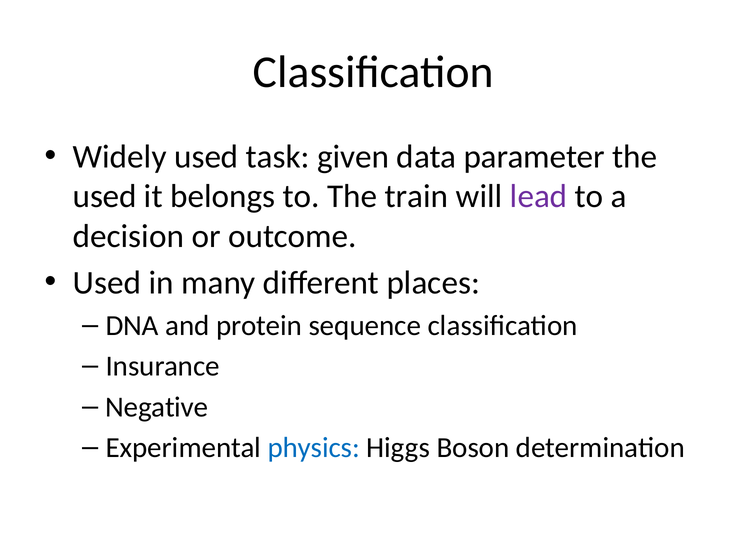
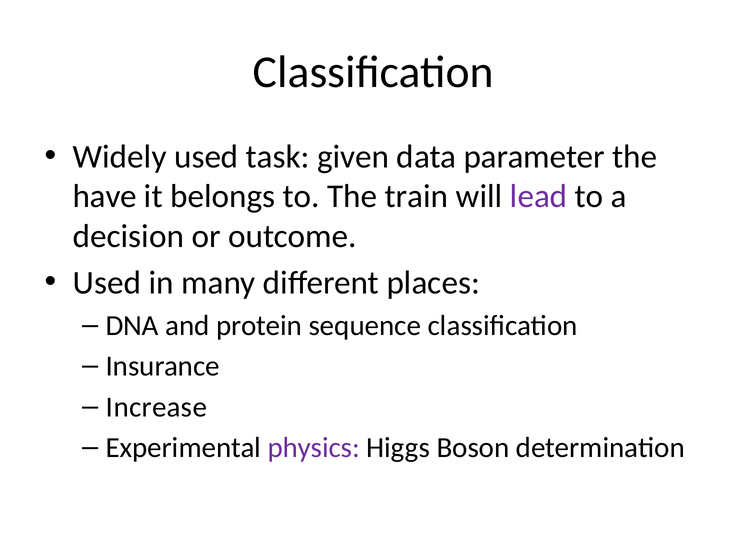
used at (105, 197): used -> have
Negative: Negative -> Increase
physics colour: blue -> purple
